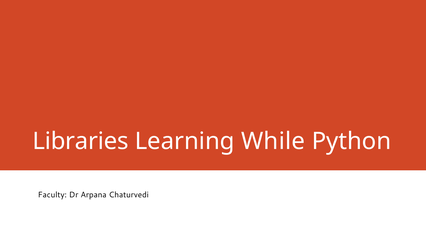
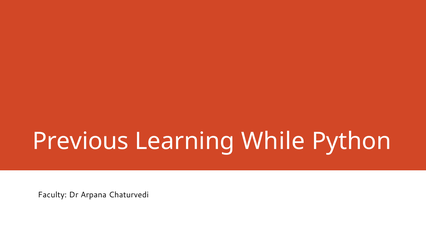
Libraries: Libraries -> Previous
